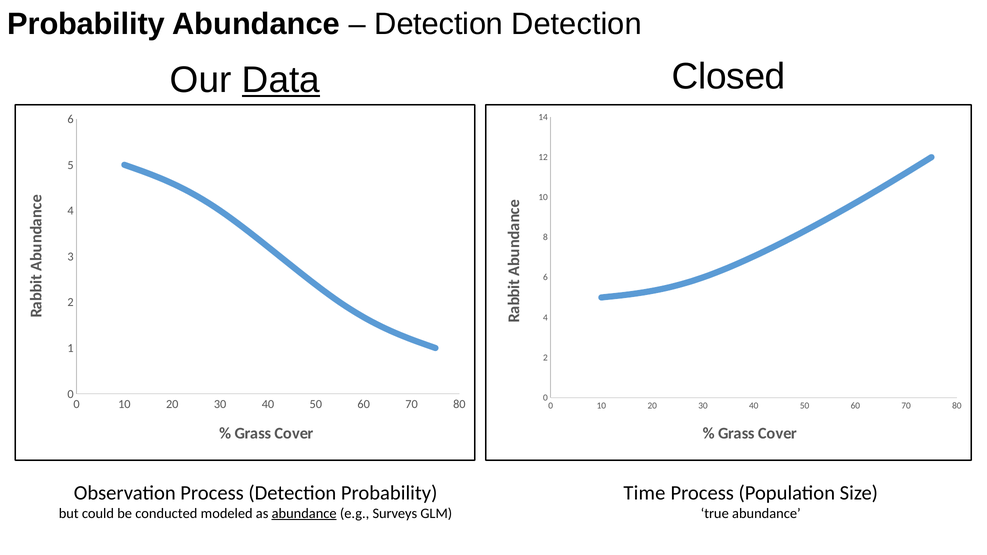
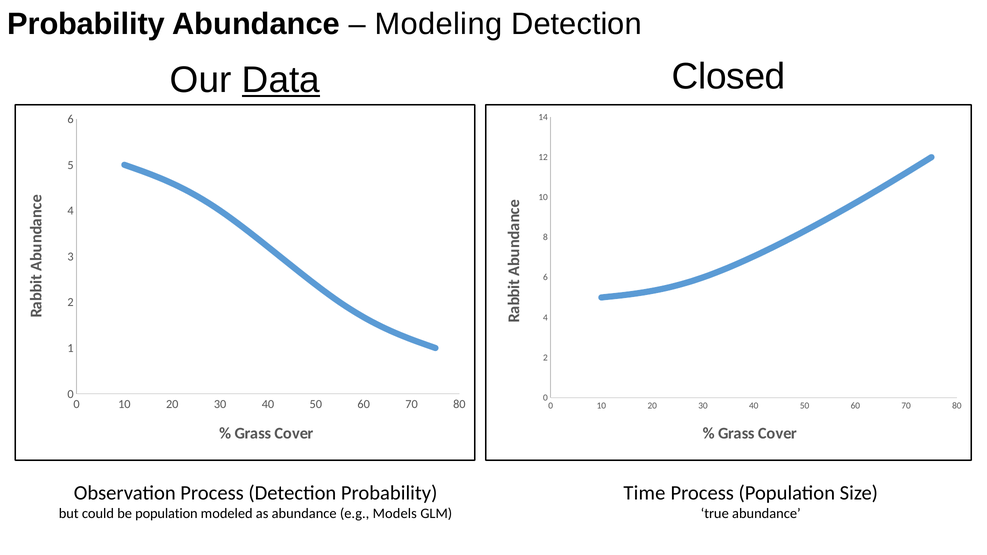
Detection at (439, 24): Detection -> Modeling
be conducted: conducted -> population
abundance at (304, 514) underline: present -> none
Surveys: Surveys -> Models
